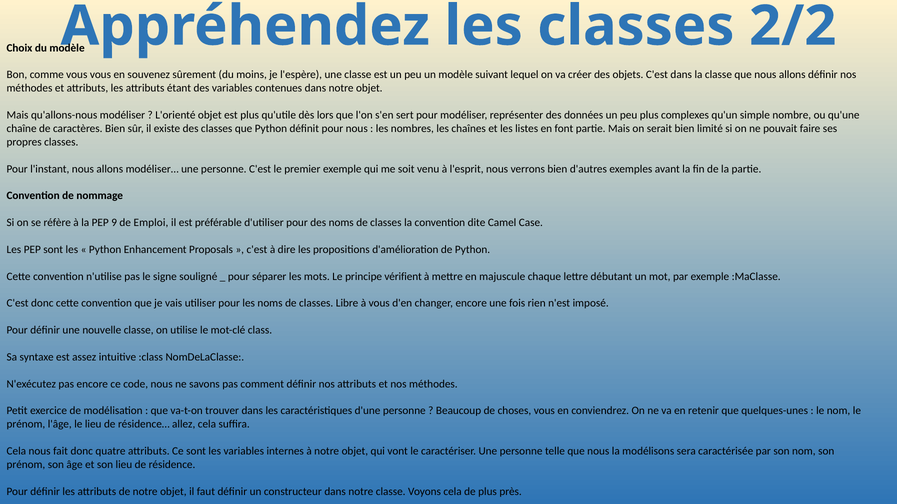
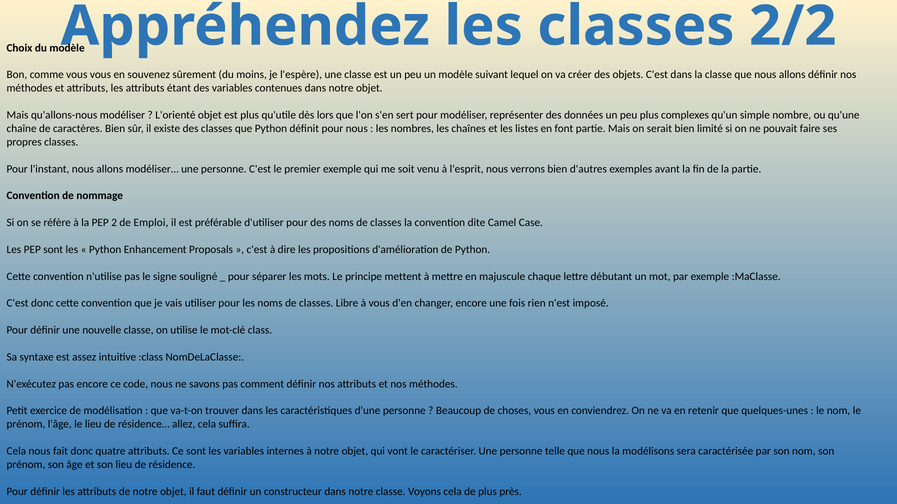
9: 9 -> 2
vérifient: vérifient -> mettent
